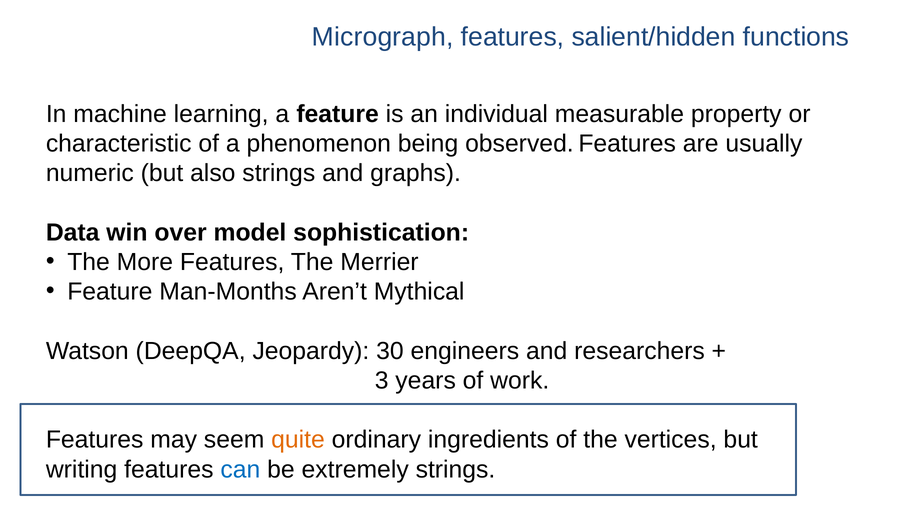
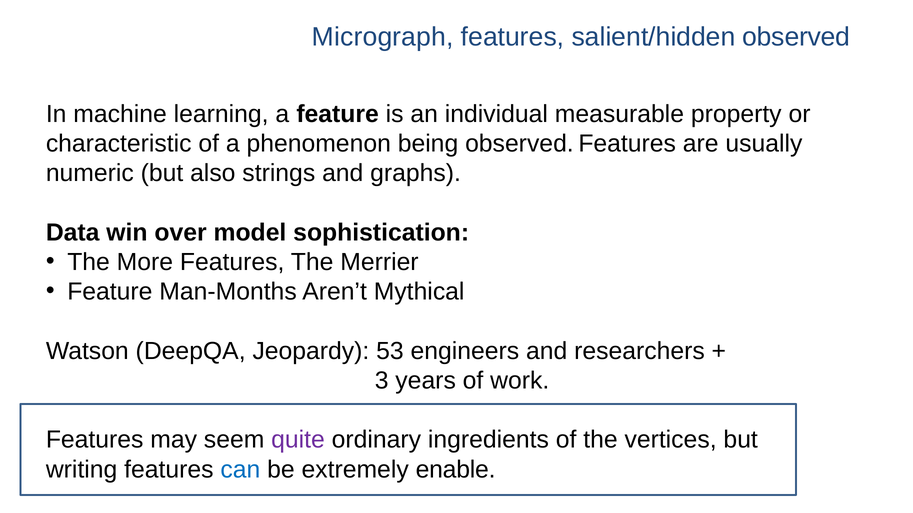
salient/hidden functions: functions -> observed
30: 30 -> 53
quite colour: orange -> purple
extremely strings: strings -> enable
